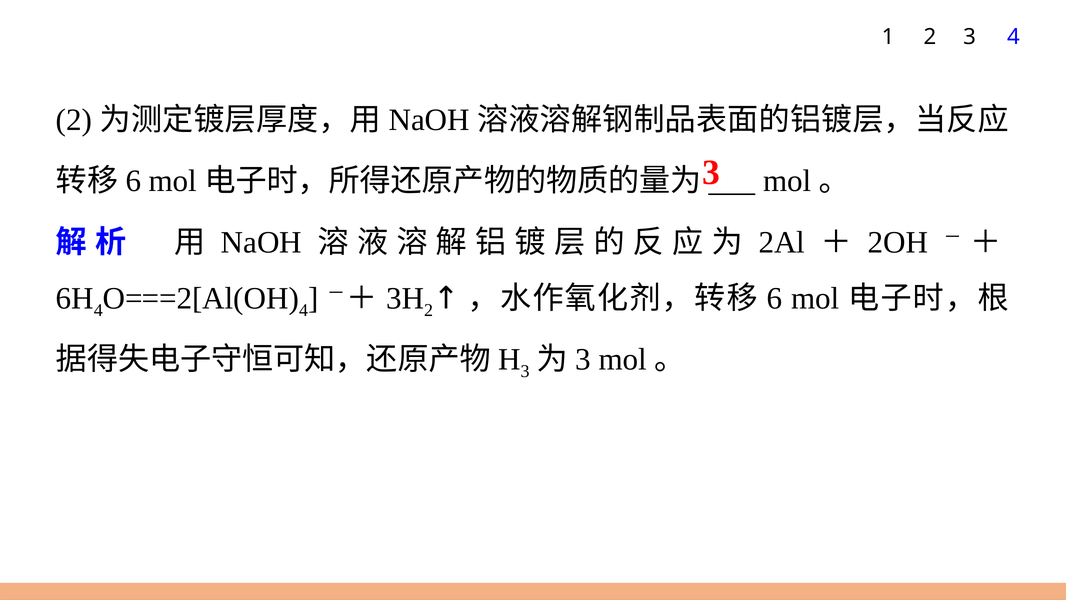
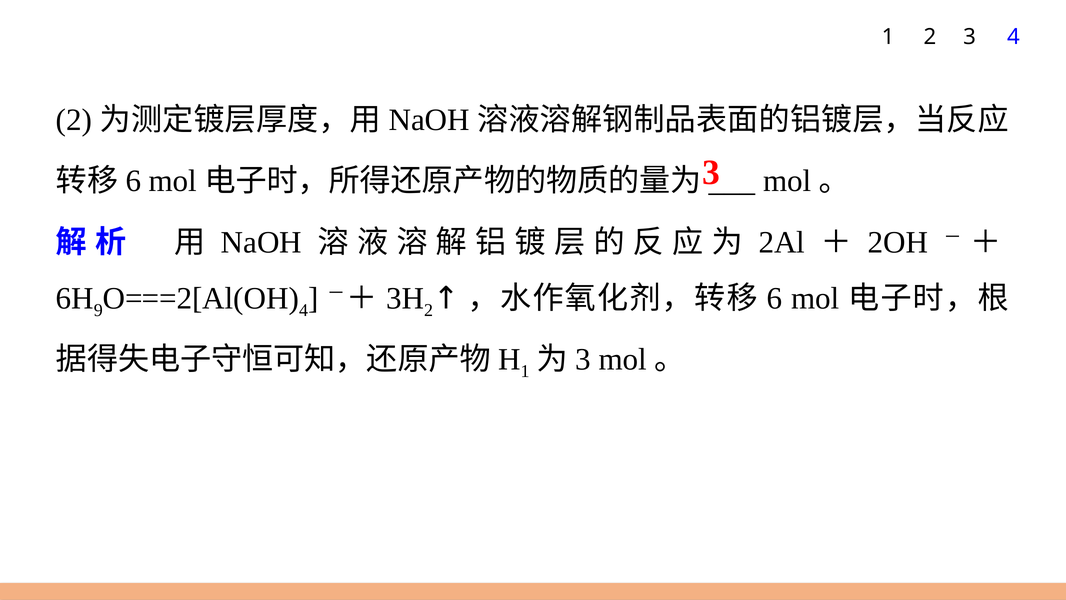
4 at (98, 310): 4 -> 9
3 at (525, 371): 3 -> 1
